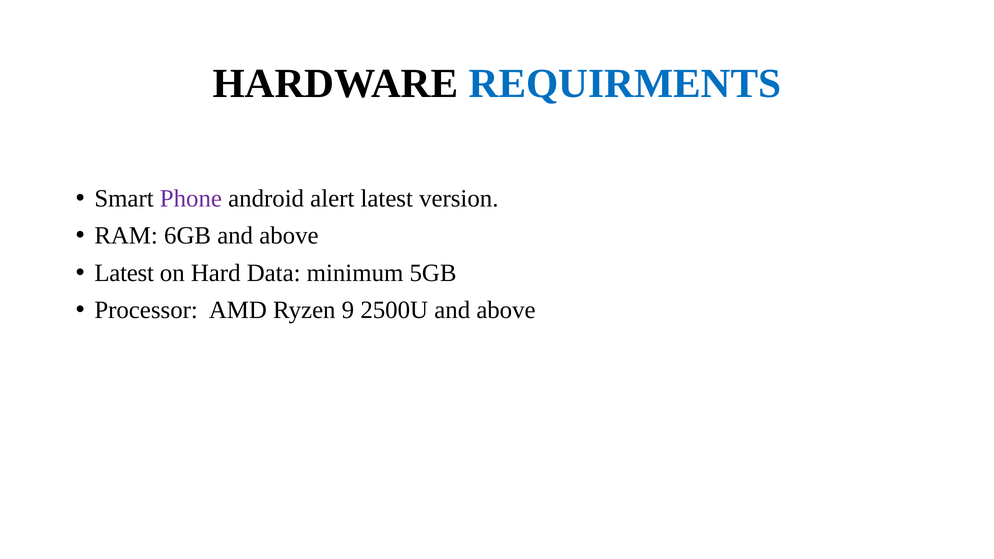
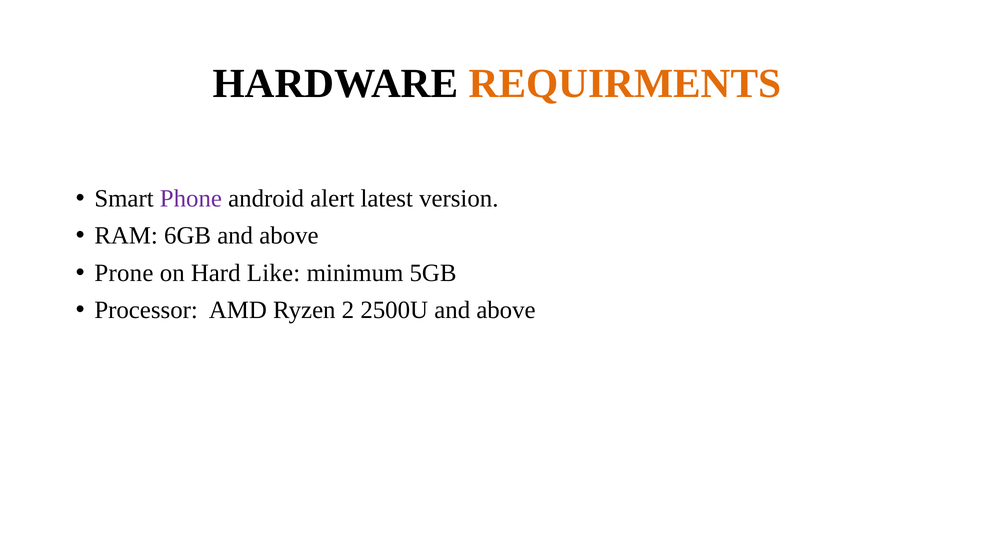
REQUIRMENTS colour: blue -> orange
Latest at (124, 273): Latest -> Prone
Data: Data -> Like
9: 9 -> 2
